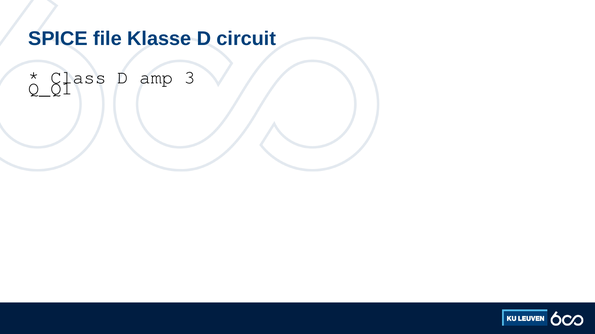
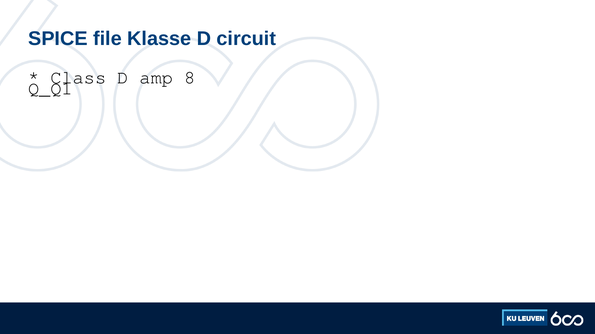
3: 3 -> 8
